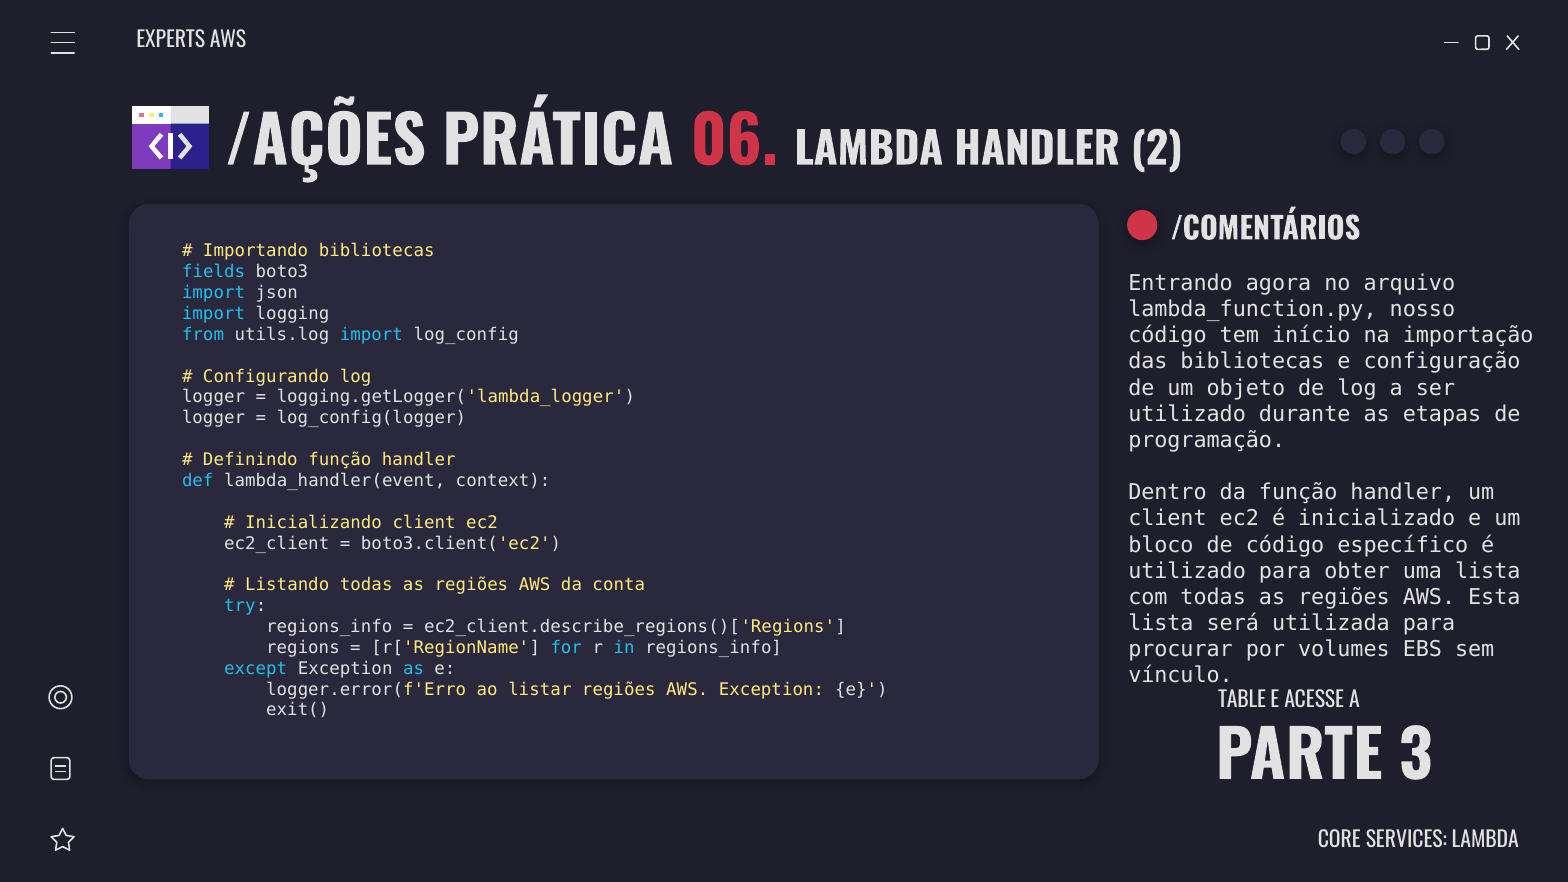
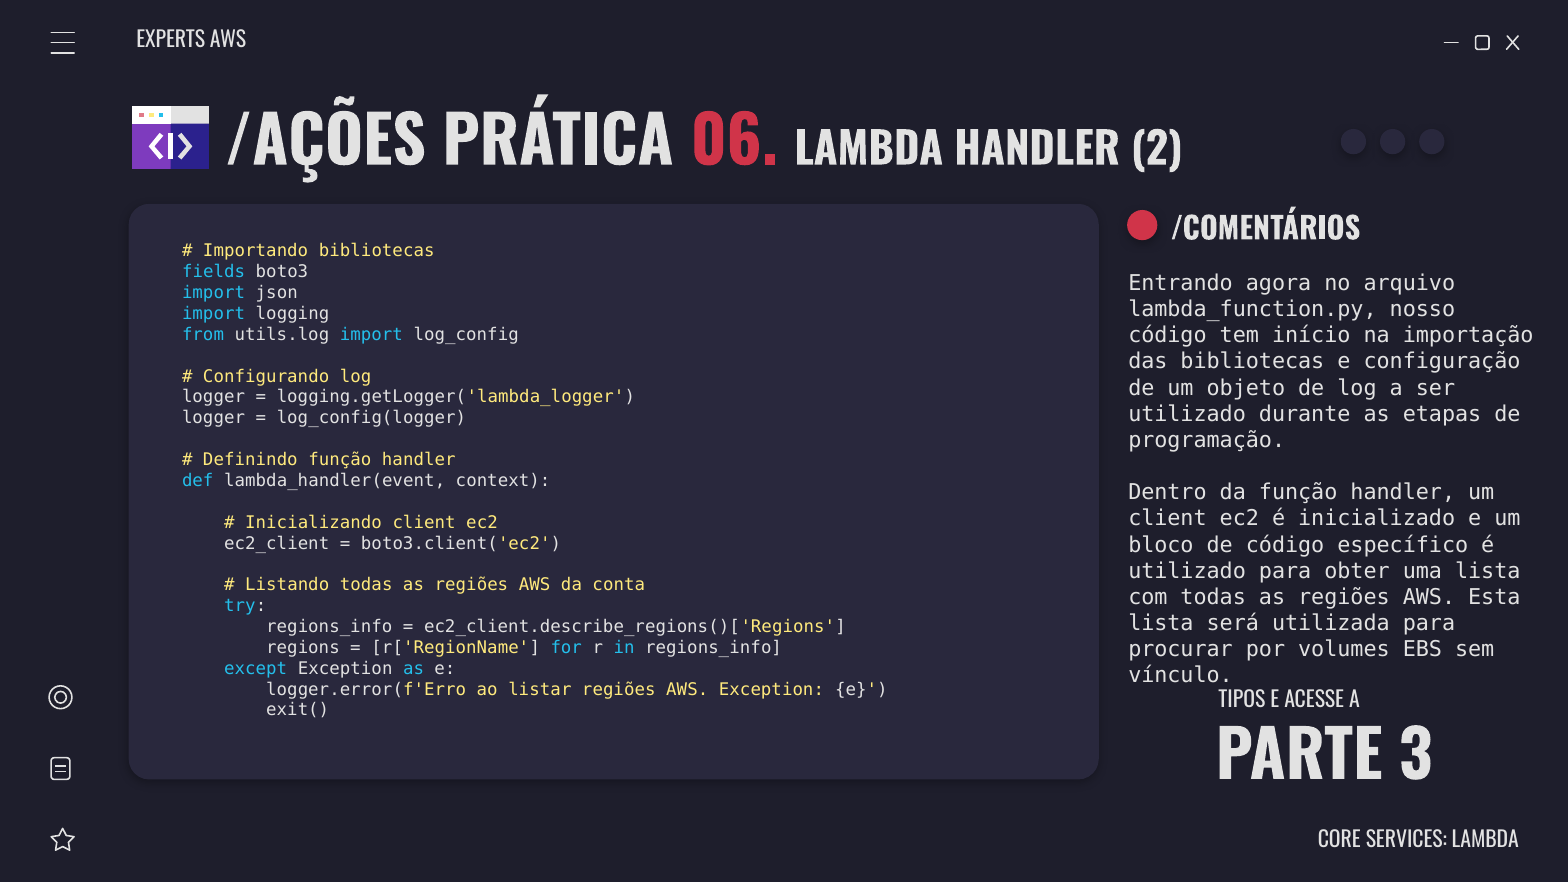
TABLE: TABLE -> TIPOS
